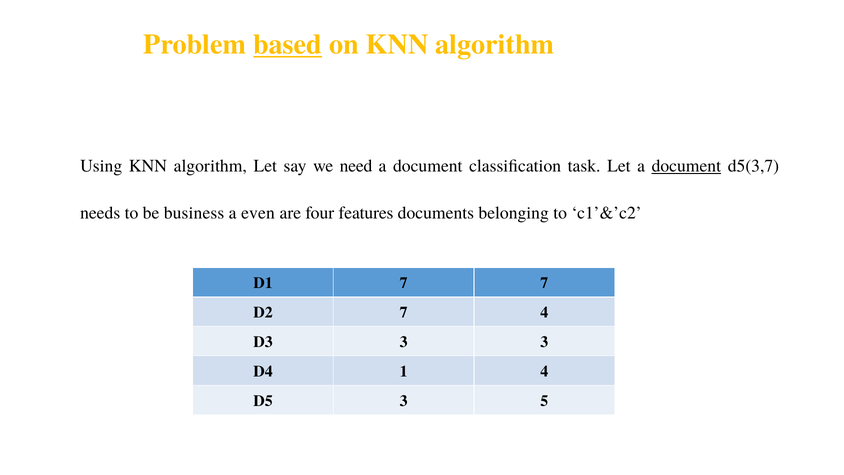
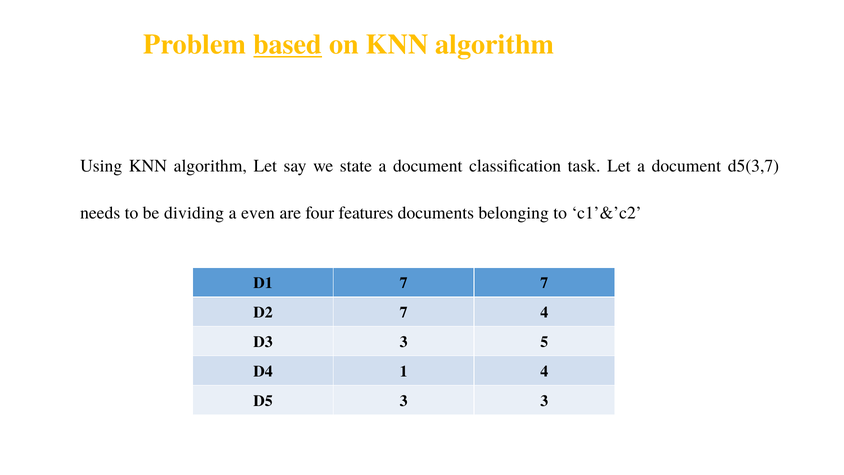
need: need -> state
document at (686, 166) underline: present -> none
business: business -> dividing
3 3: 3 -> 5
3 5: 5 -> 3
